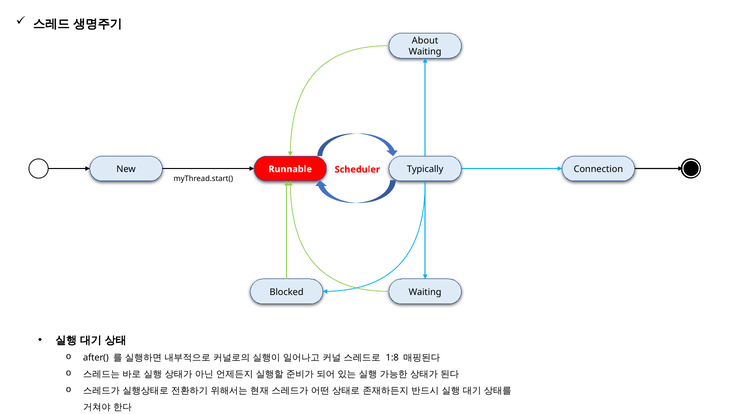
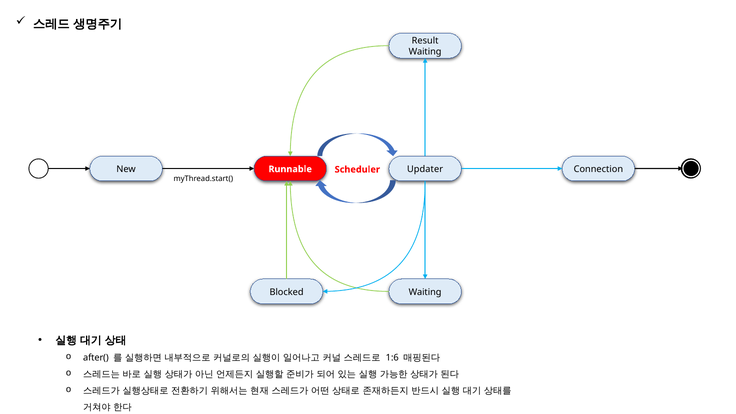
About: About -> Result
Typically: Typically -> Updater
1:8: 1:8 -> 1:6
